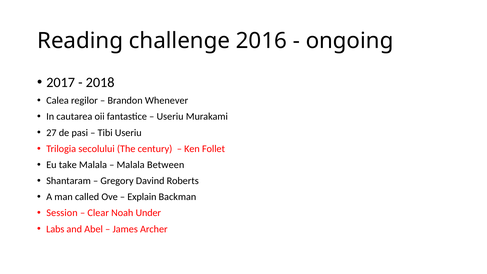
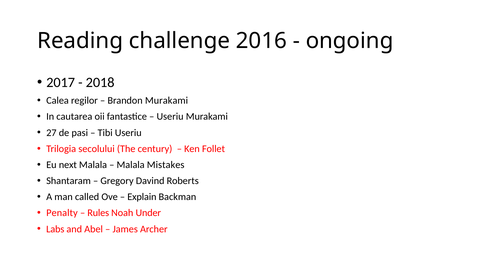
Brandon Whenever: Whenever -> Murakami
take: take -> next
Between: Between -> Mistakes
Session: Session -> Penalty
Clear: Clear -> Rules
